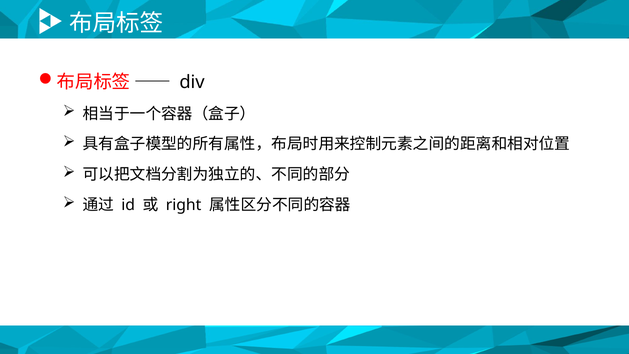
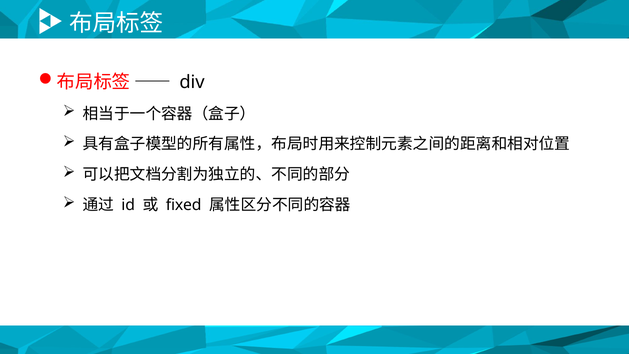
right: right -> fixed
